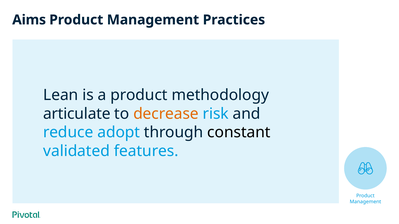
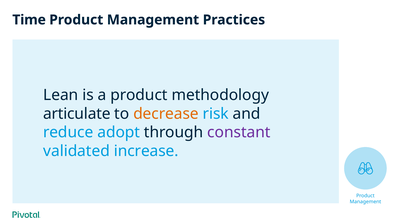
Aims: Aims -> Time
constant colour: black -> purple
features: features -> increase
